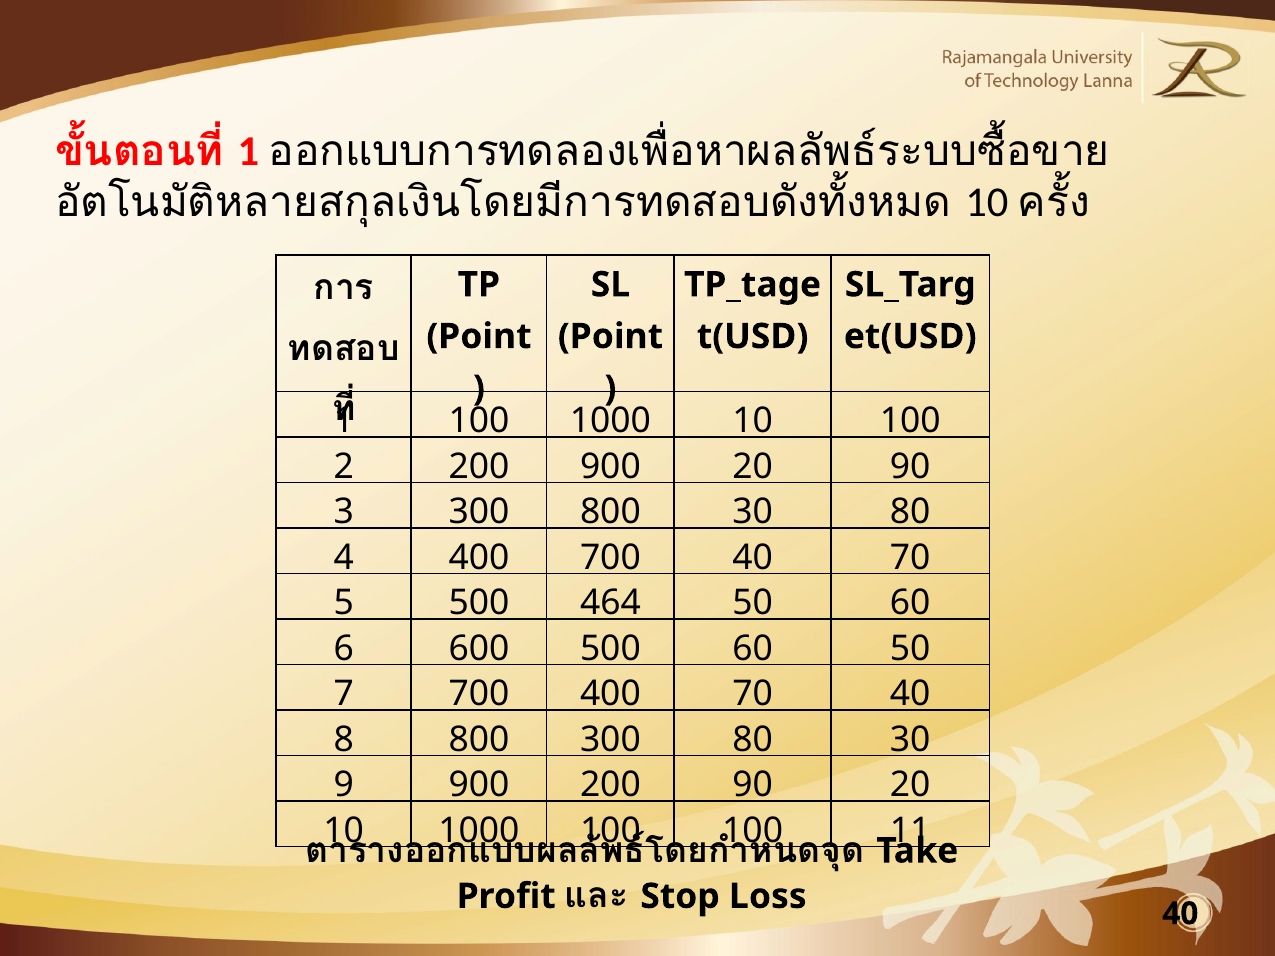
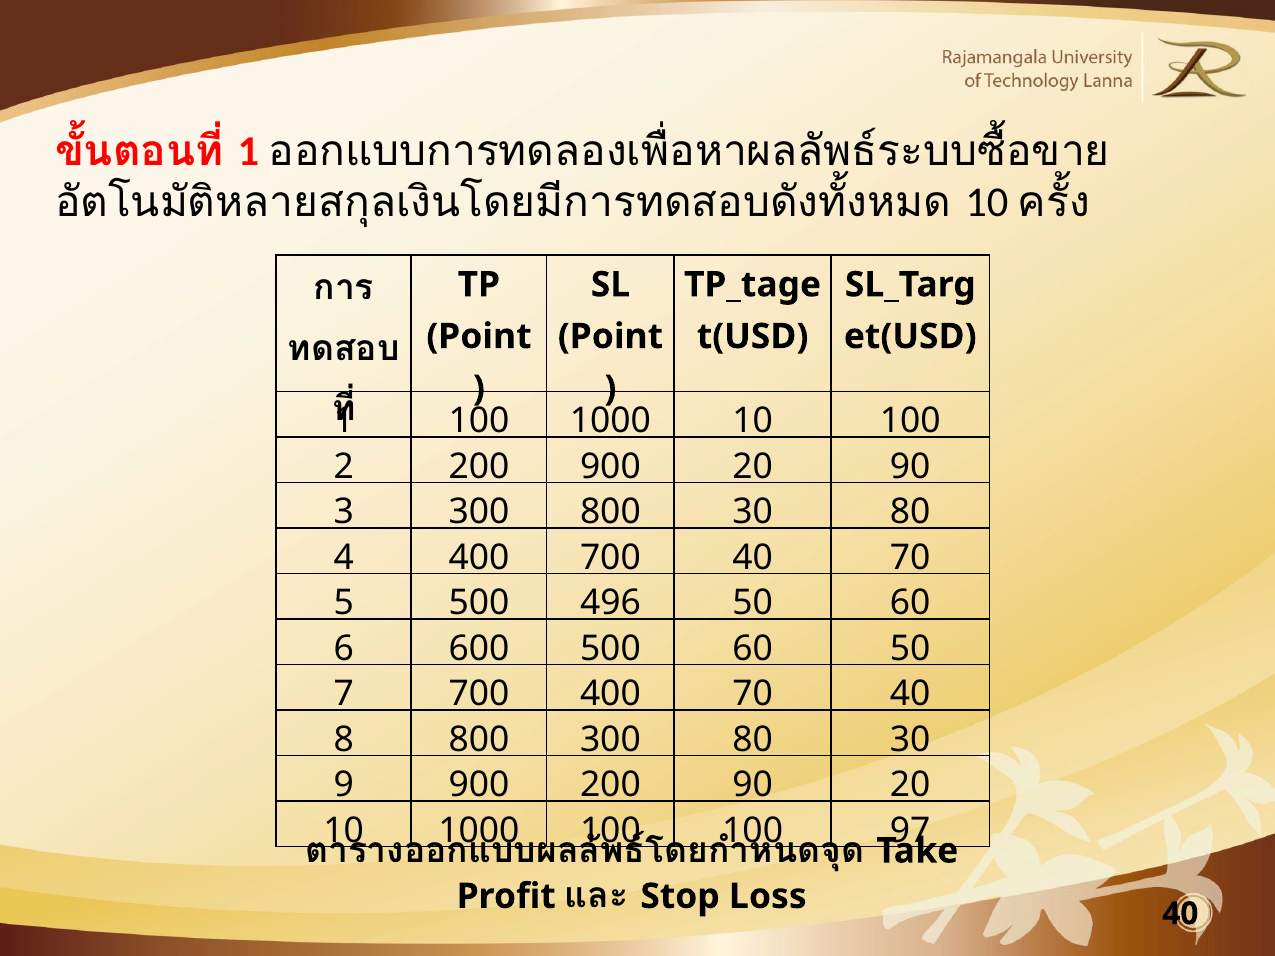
464: 464 -> 496
11: 11 -> 97
